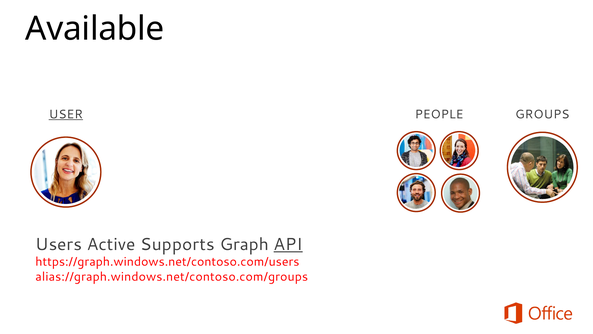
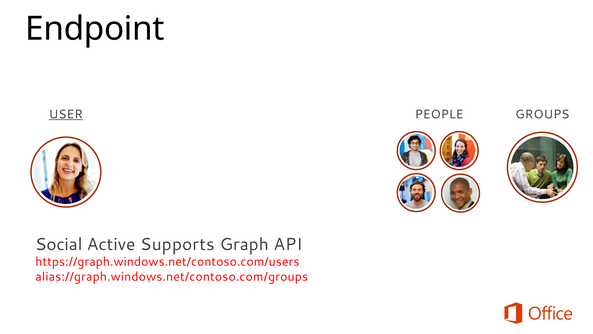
Available: Available -> Endpoint
Users: Users -> Social
API underline: present -> none
